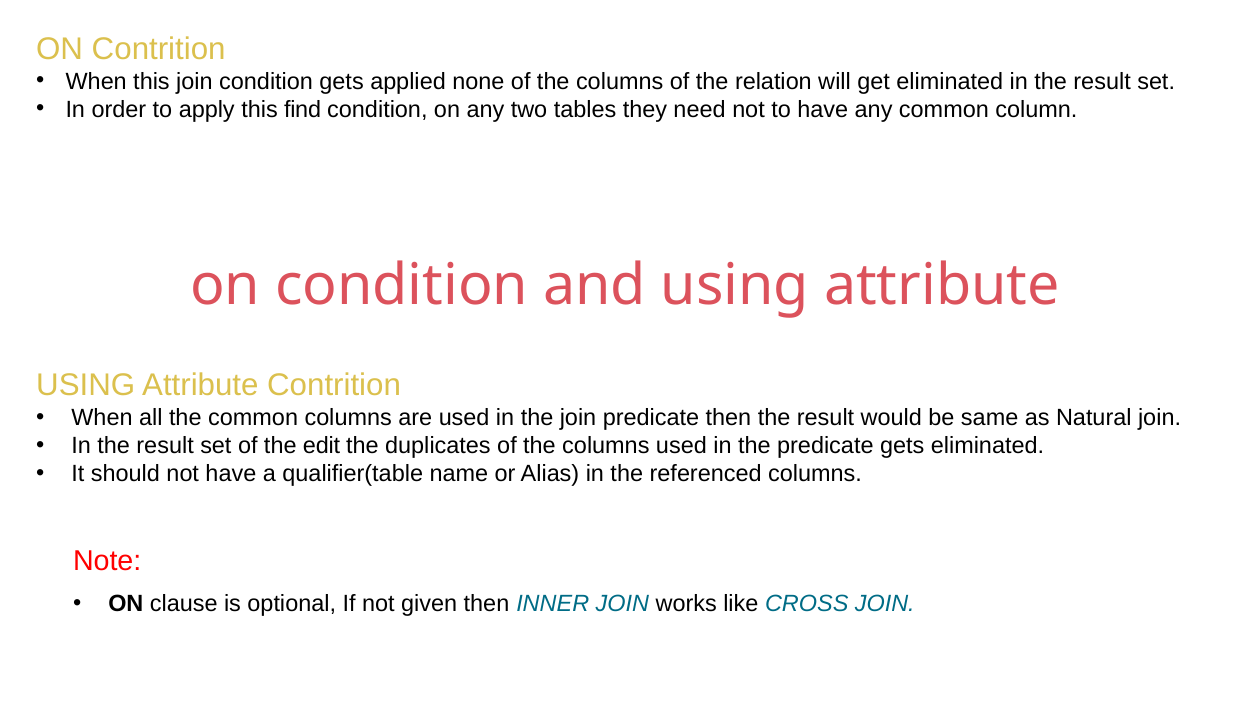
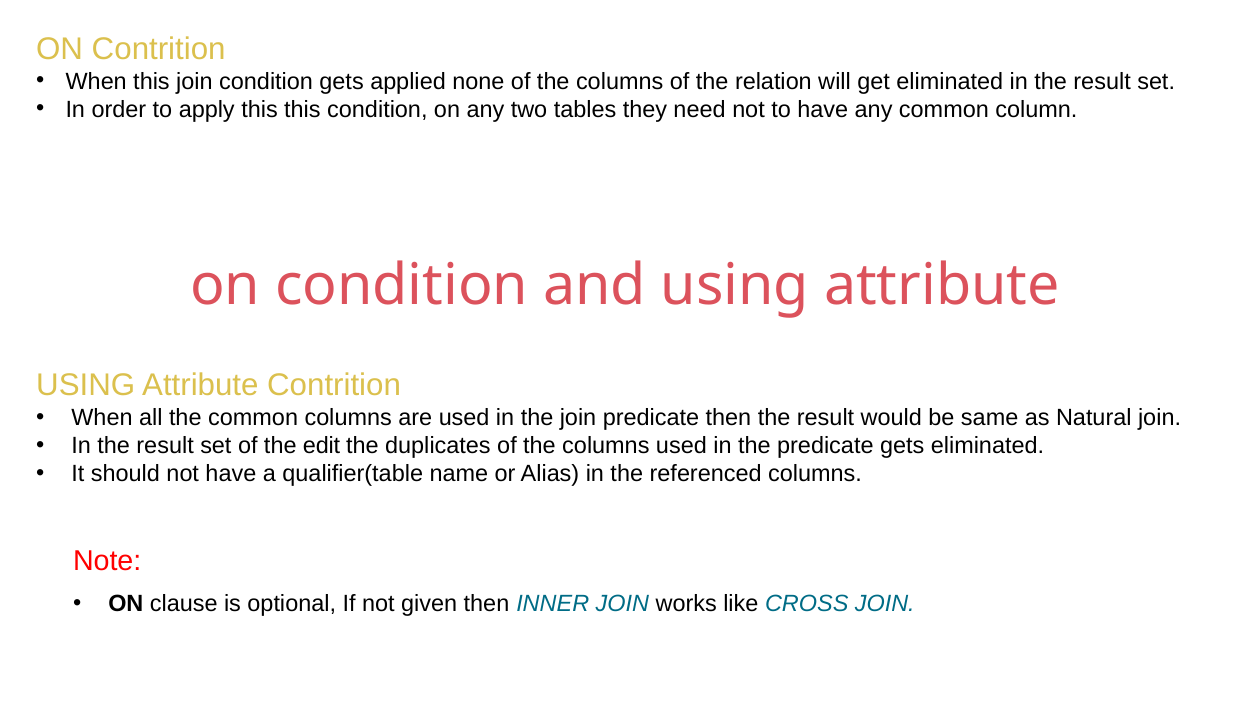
this find: find -> this
